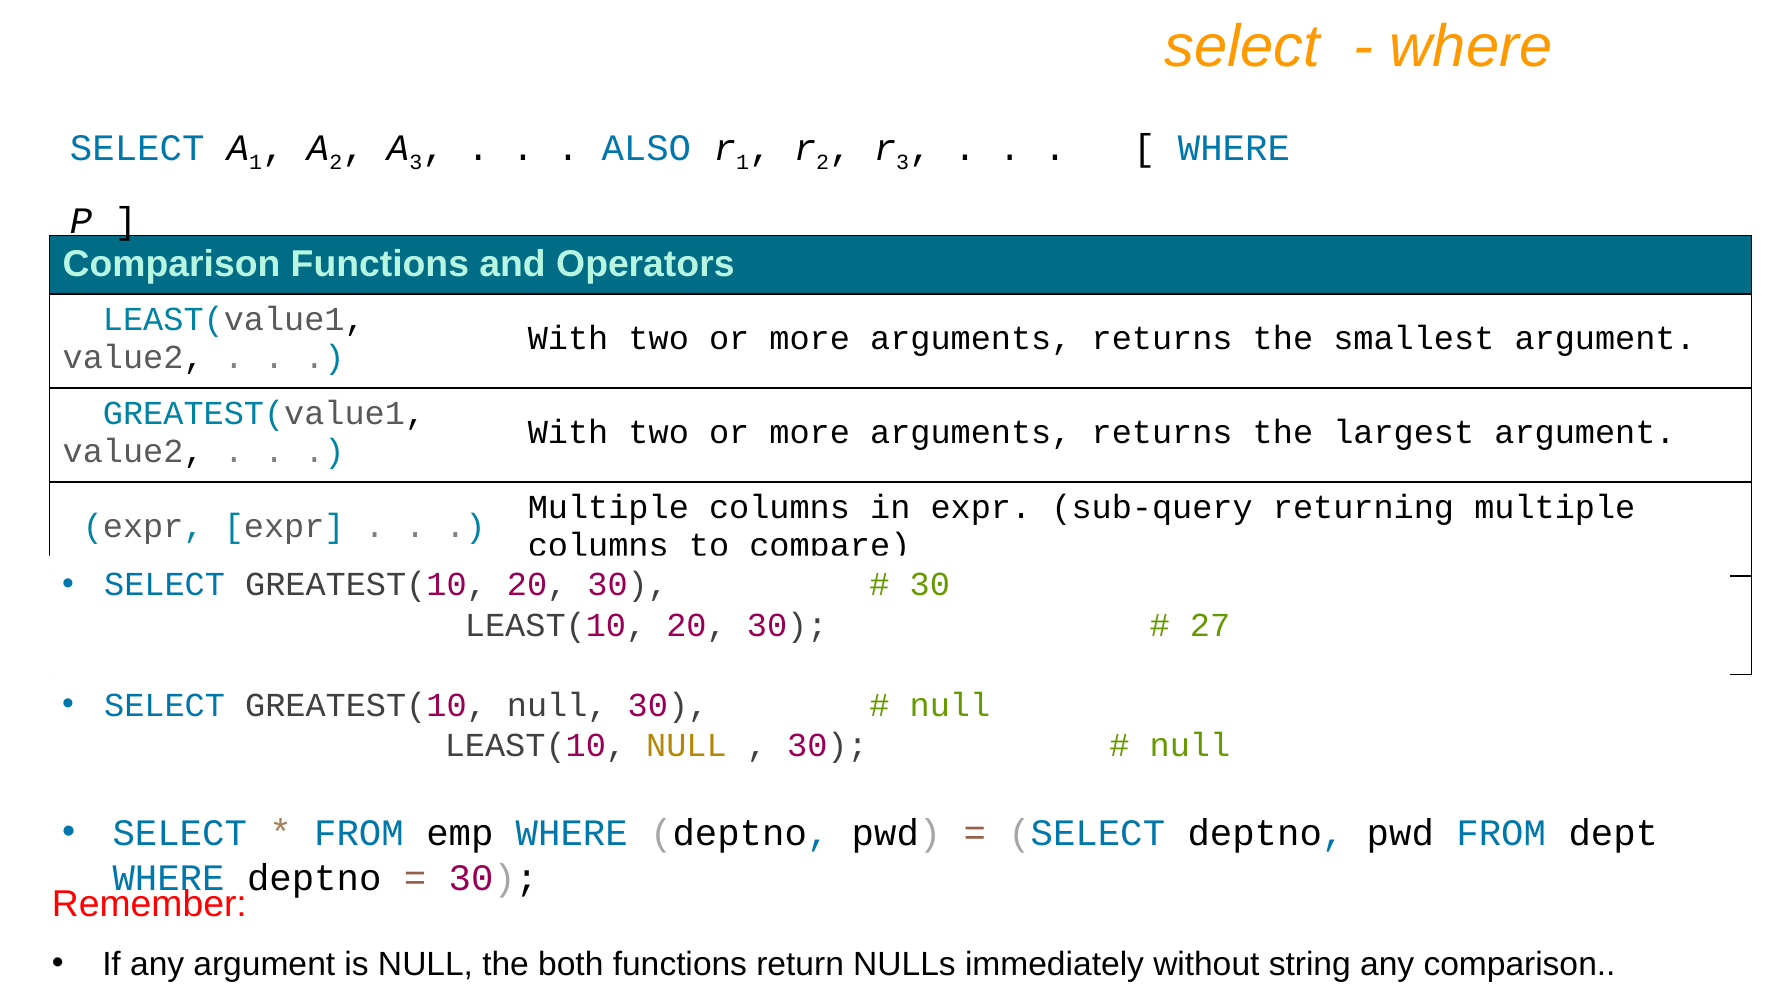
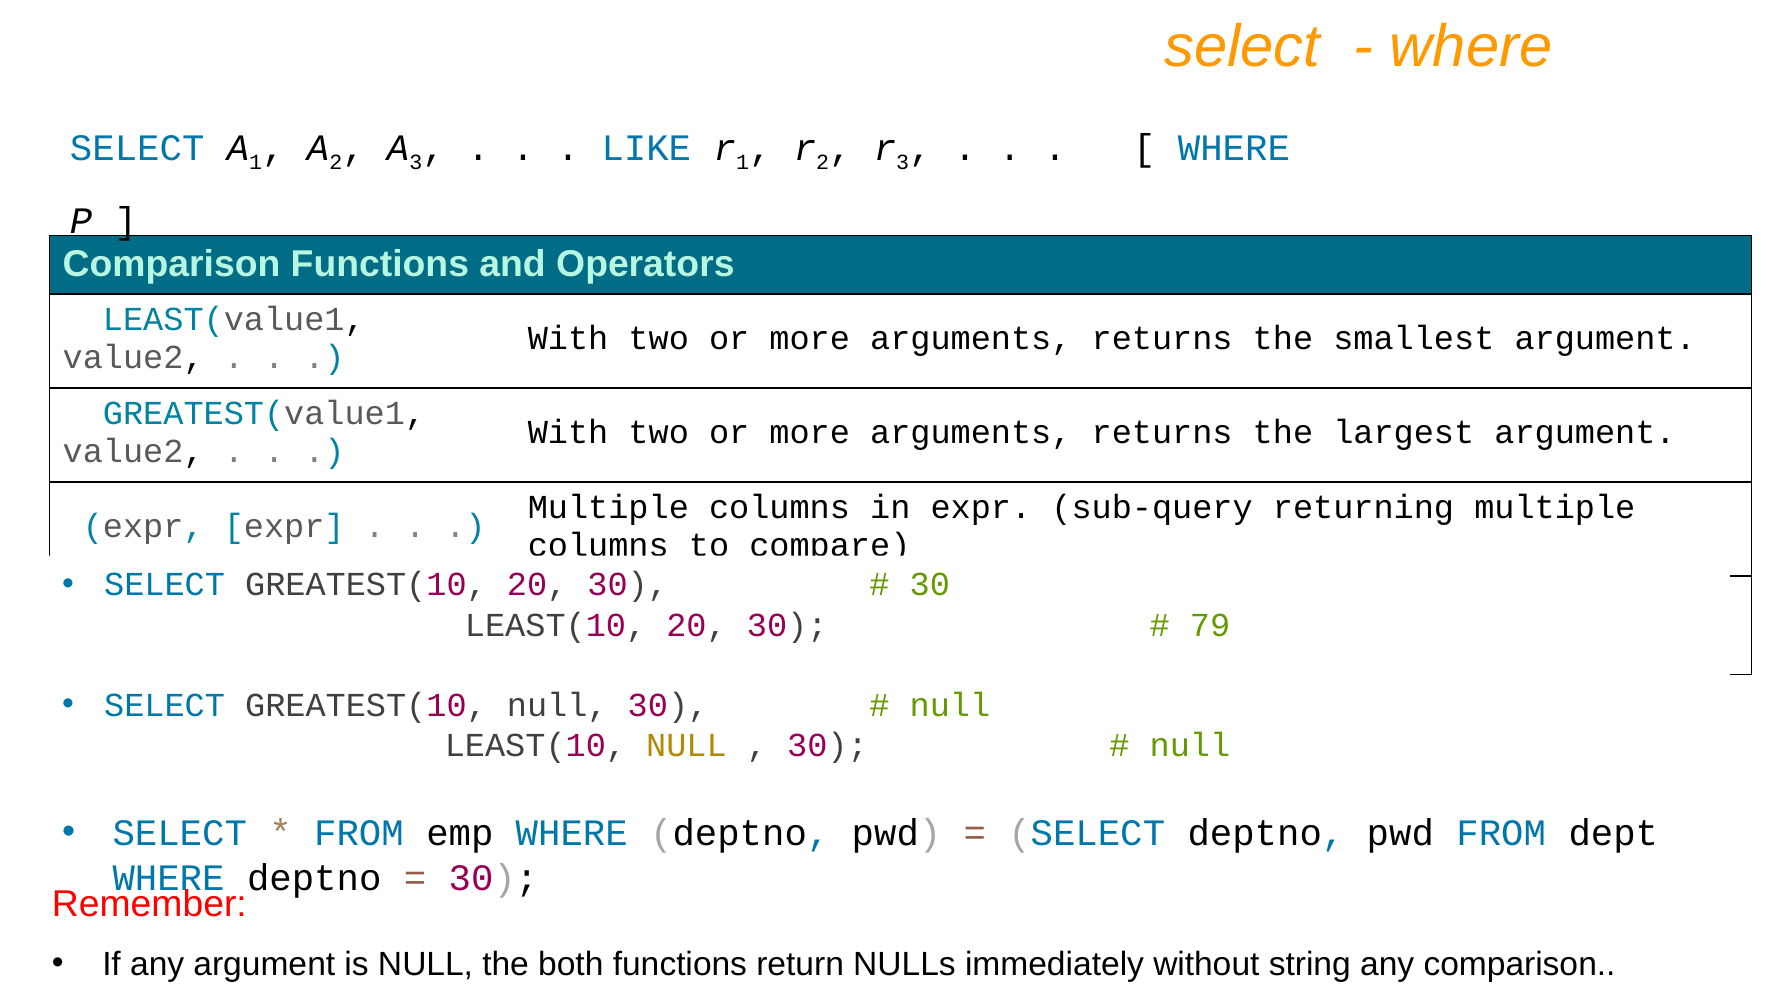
ALSO: ALSO -> LIKE
27: 27 -> 79
